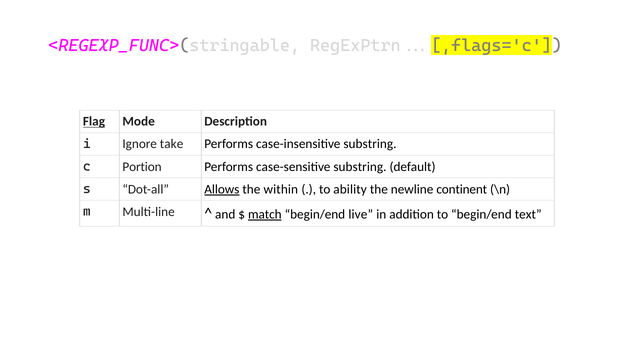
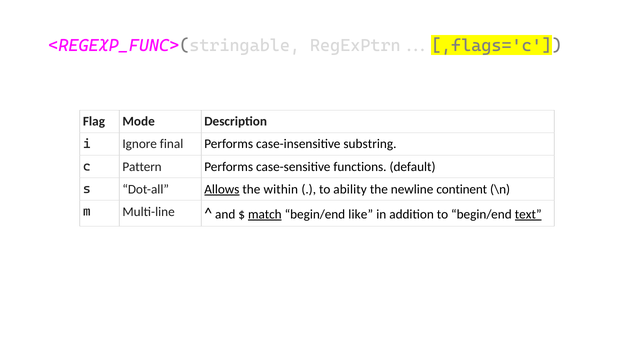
Flag underline: present -> none
take: take -> final
Portion: Portion -> Pattern
case-sensitive substring: substring -> functions
live: live -> like
text underline: none -> present
